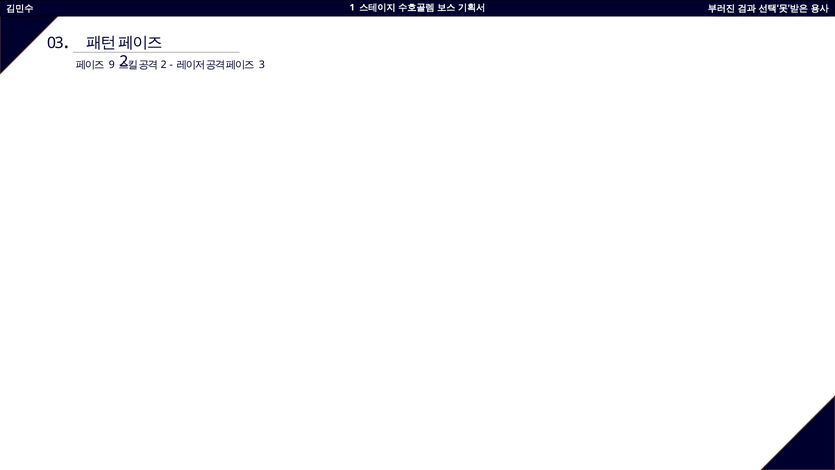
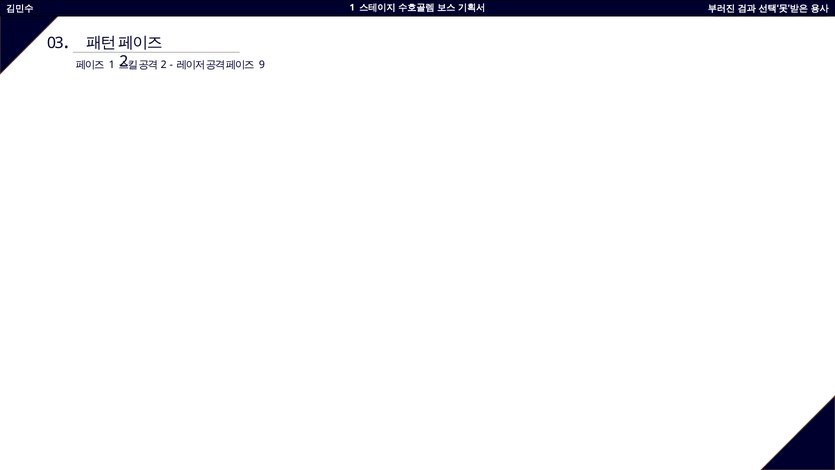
9 at (112, 65): 9 -> 1
3: 3 -> 9
